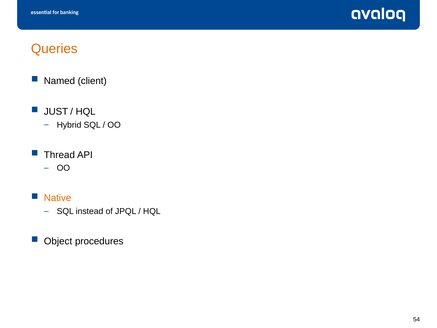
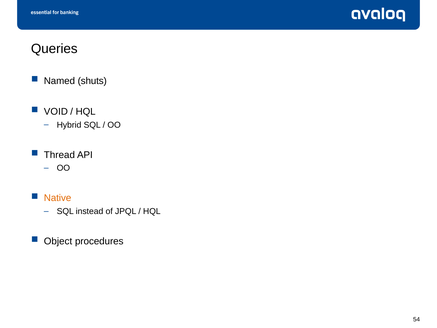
Queries colour: orange -> black
client: client -> shuts
JUST: JUST -> VOID
